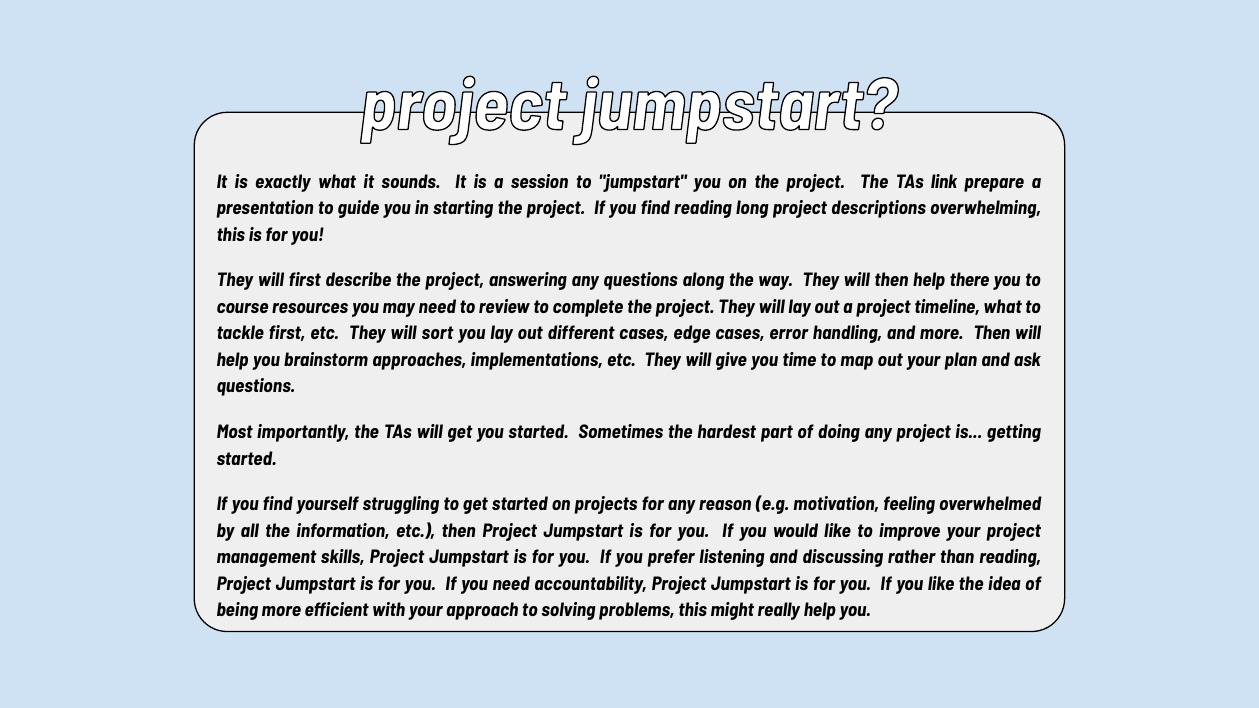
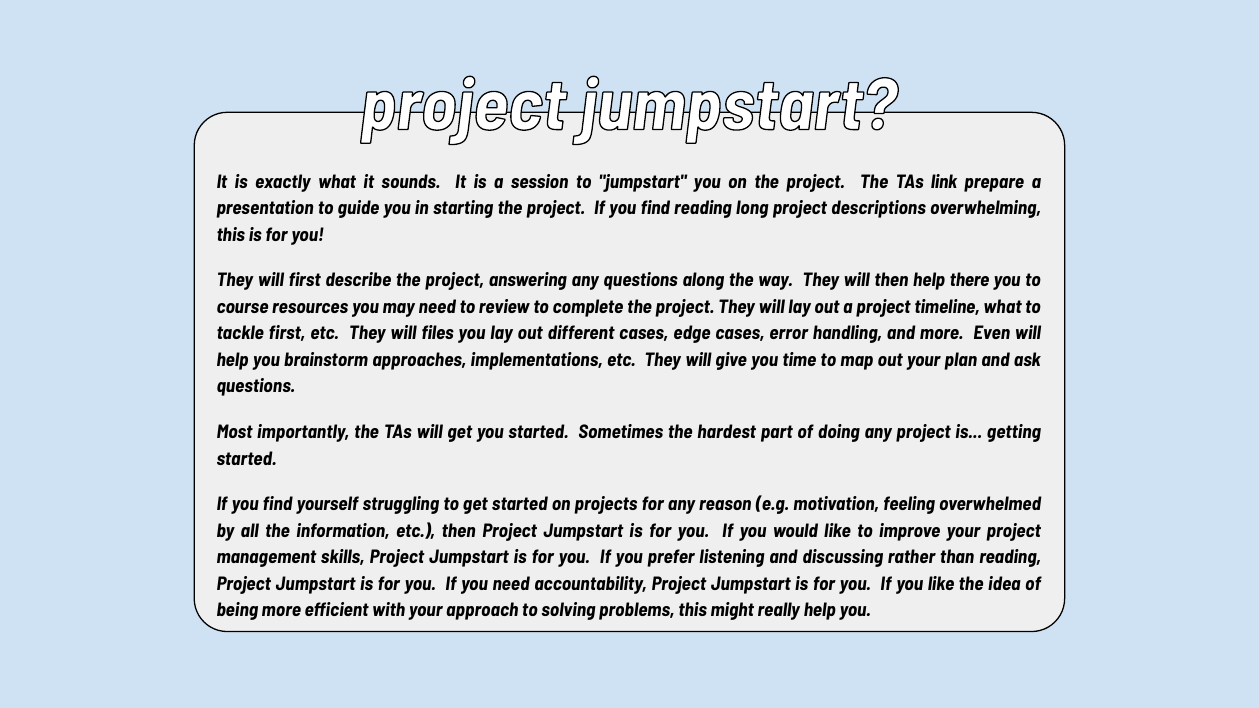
sort: sort -> files
more Then: Then -> Even
